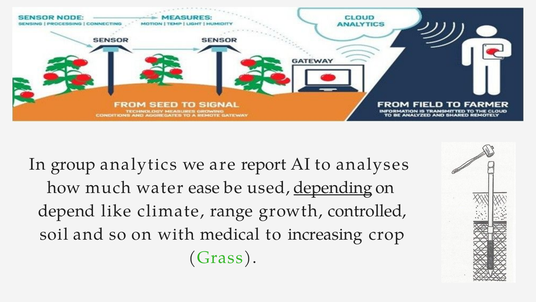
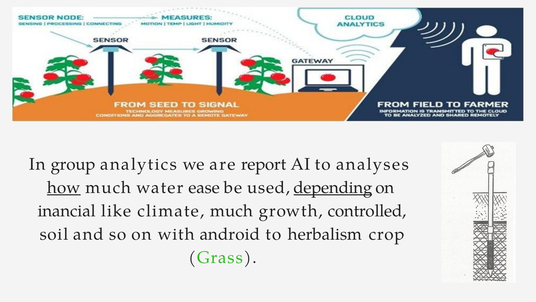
how underline: none -> present
depend: depend -> inancial
climate range: range -> much
medical: medical -> android
increasing: increasing -> herbalism
